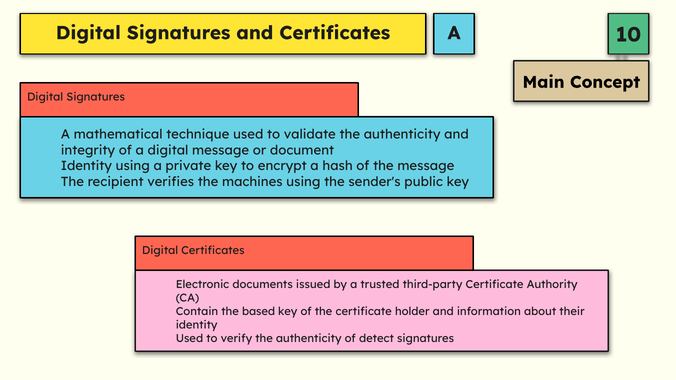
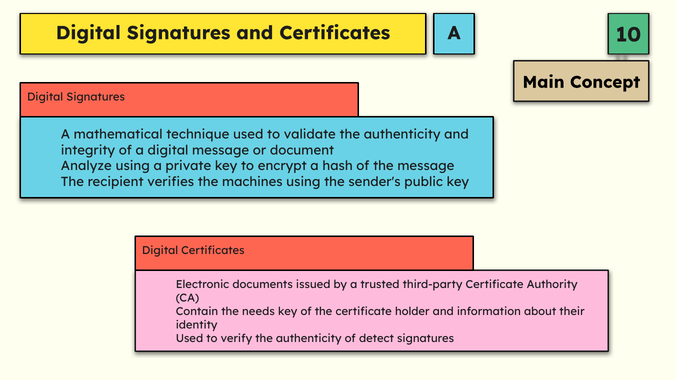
Identity at (86, 166): Identity -> Analyze
based: based -> needs
